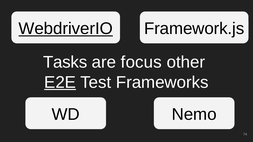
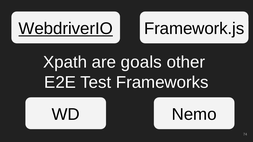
Tasks: Tasks -> Xpath
focus: focus -> goals
E2E underline: present -> none
